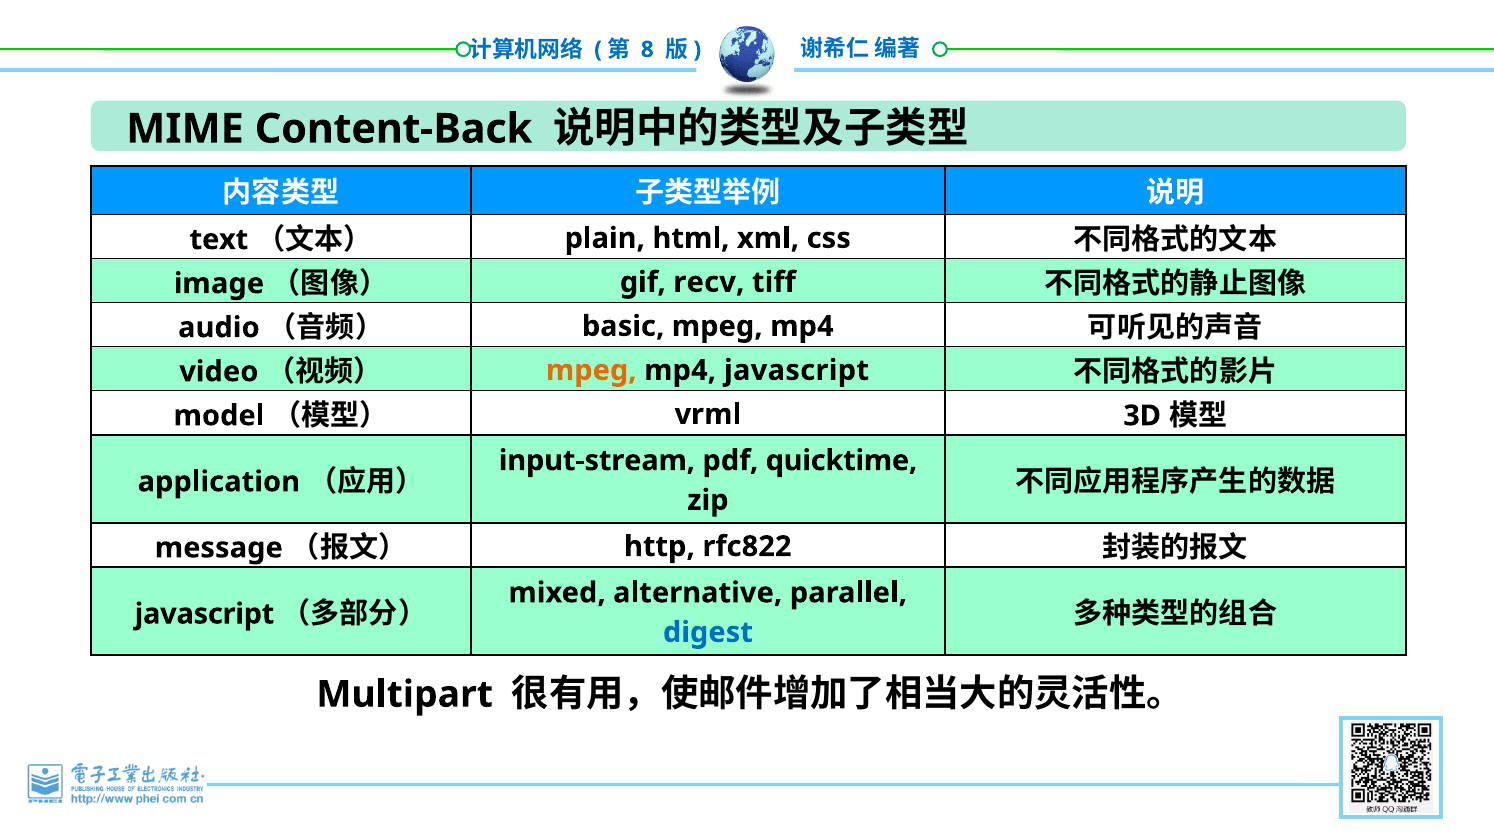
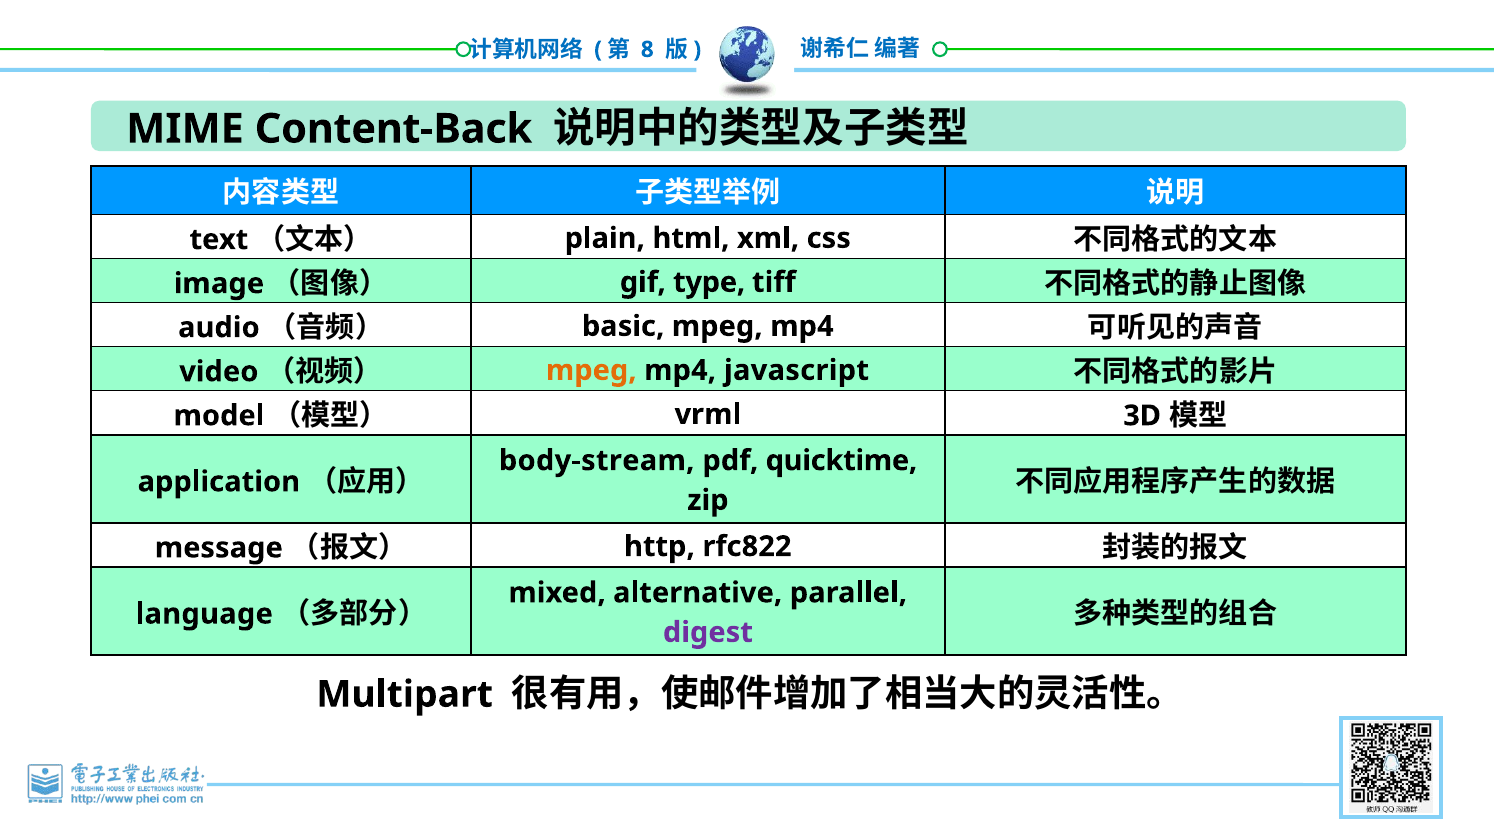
recv: recv -> type
input-stream: input-stream -> body-stream
javascript at (205, 614): javascript -> language
digest colour: blue -> purple
